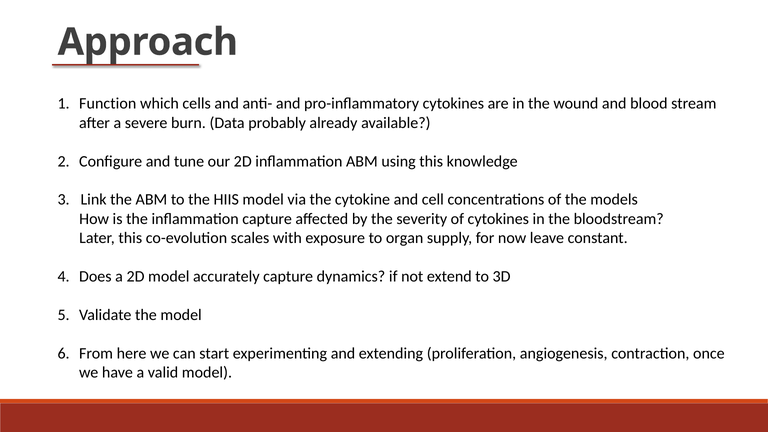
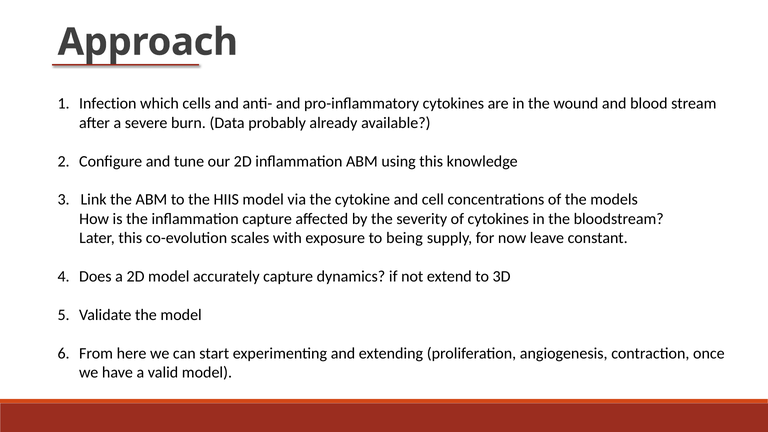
Function: Function -> Infection
organ: organ -> being
